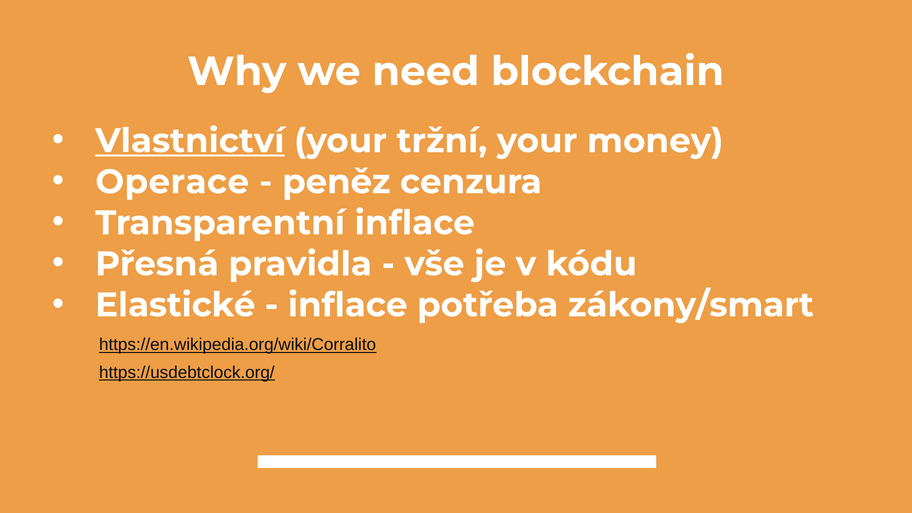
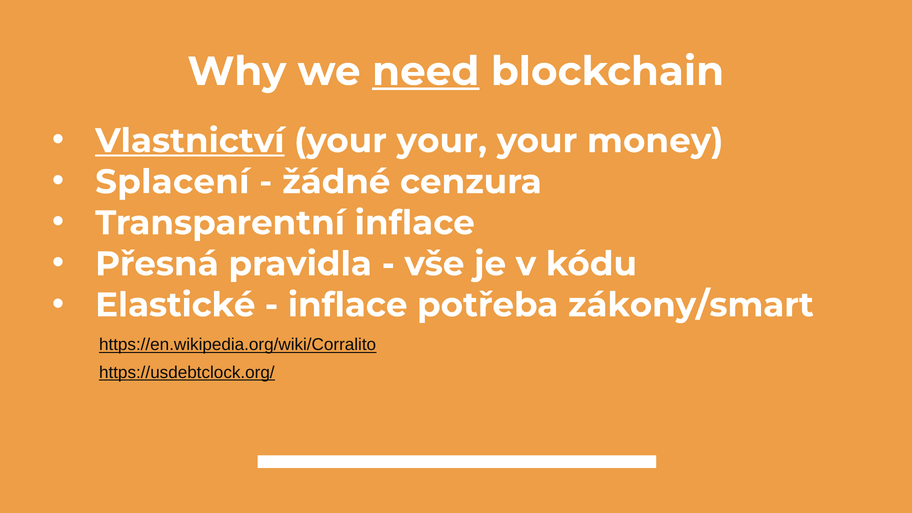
need underline: none -> present
tržní at (442, 141): tržní -> your
Operace: Operace -> Splacení
peněz: peněz -> žádné
